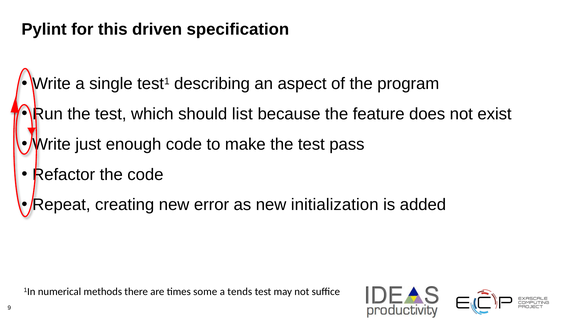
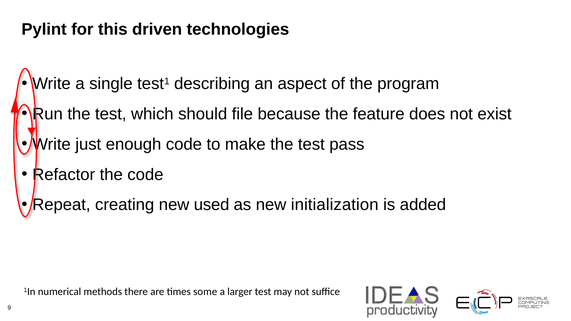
specification: specification -> technologies
list: list -> file
error: error -> used
tends: tends -> larger
